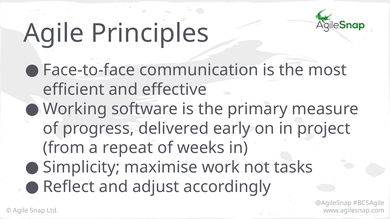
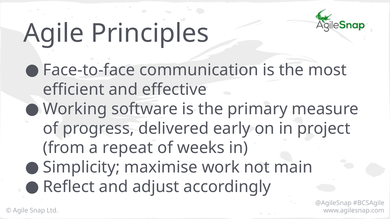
tasks: tasks -> main
